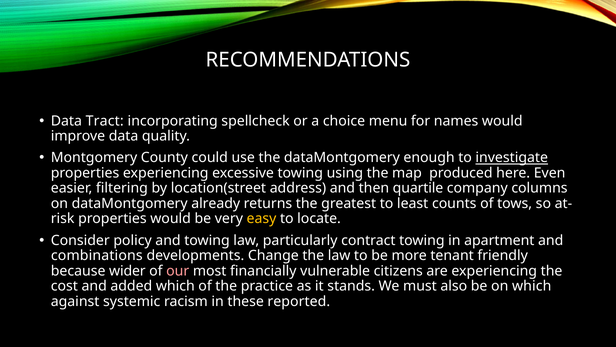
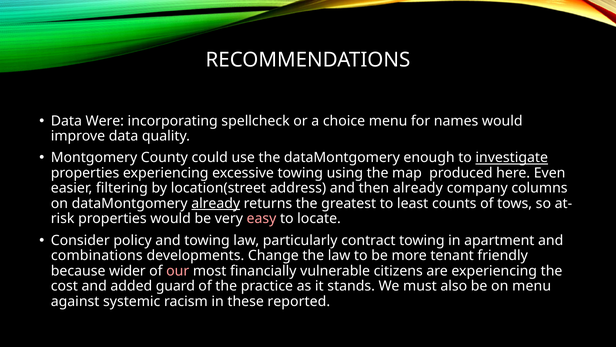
Tract: Tract -> Were
then quartile: quartile -> already
already at (216, 203) underline: none -> present
easy colour: yellow -> pink
added which: which -> guard
on which: which -> menu
